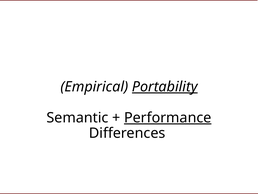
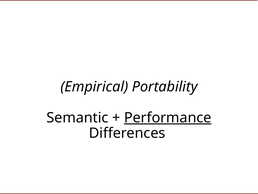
Portability underline: present -> none
